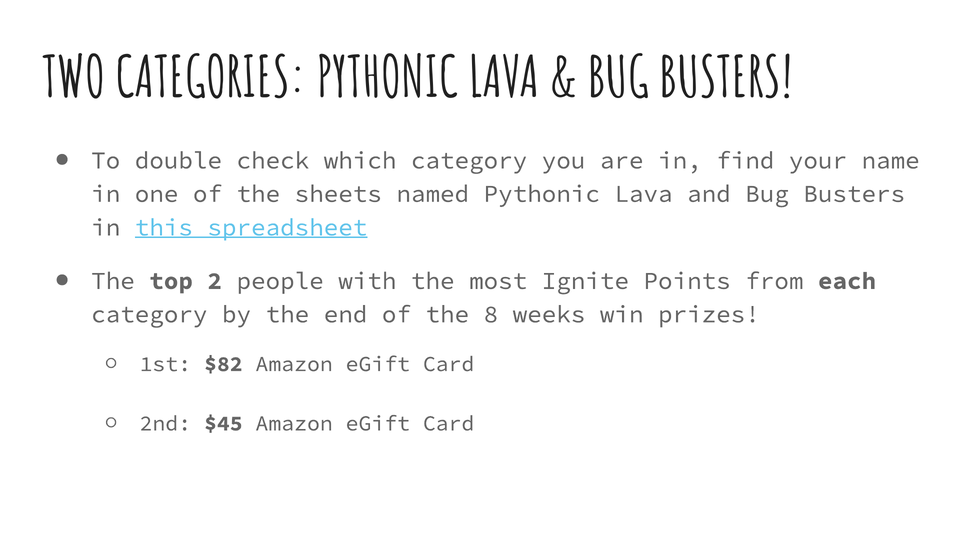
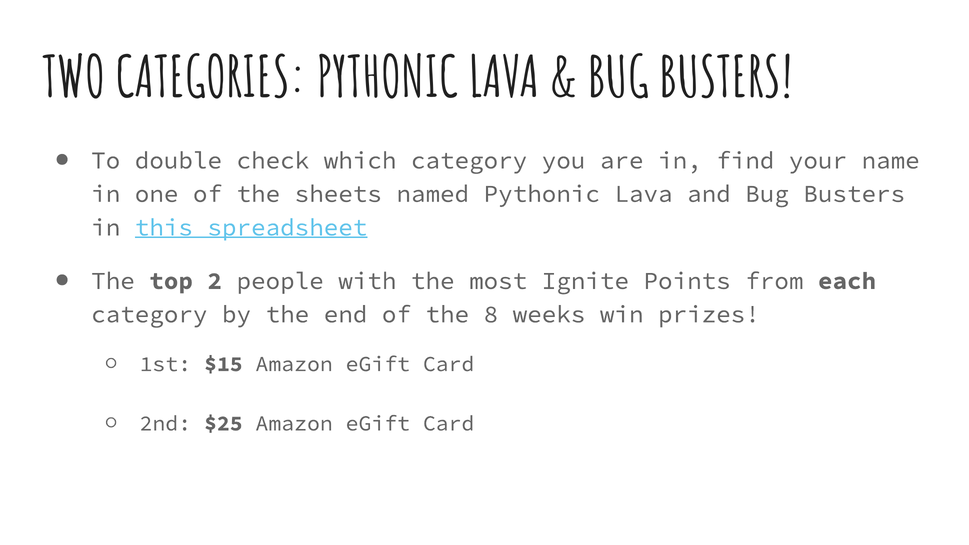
$82: $82 -> $15
$45: $45 -> $25
